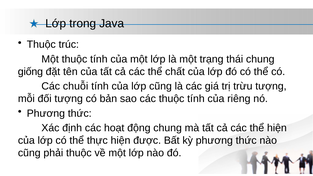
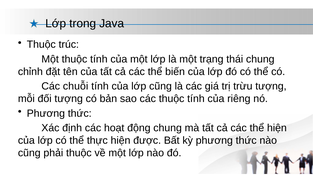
giống: giống -> chỉnh
chất: chất -> biến
